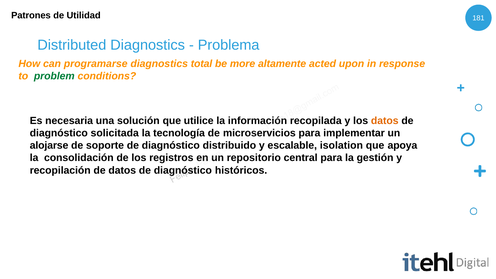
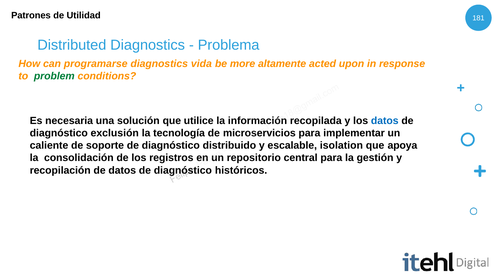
total: total -> vida
datos at (385, 121) colour: orange -> blue
solicitada: solicitada -> exclusión
alojarse: alojarse -> caliente
